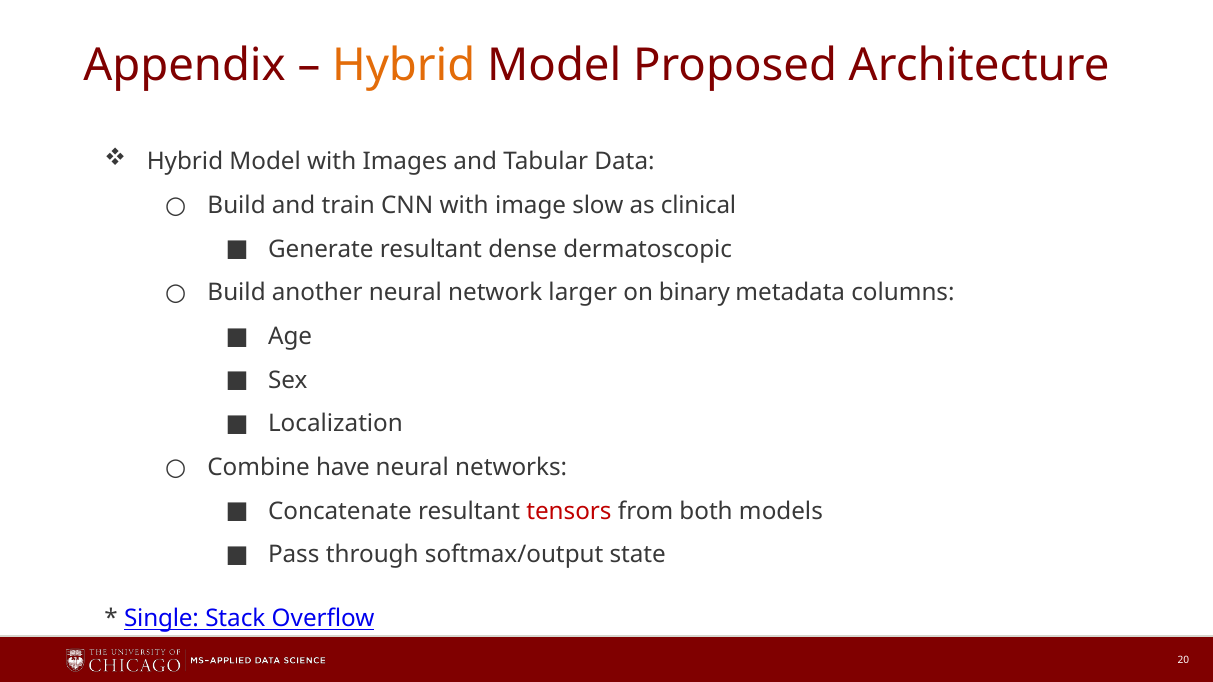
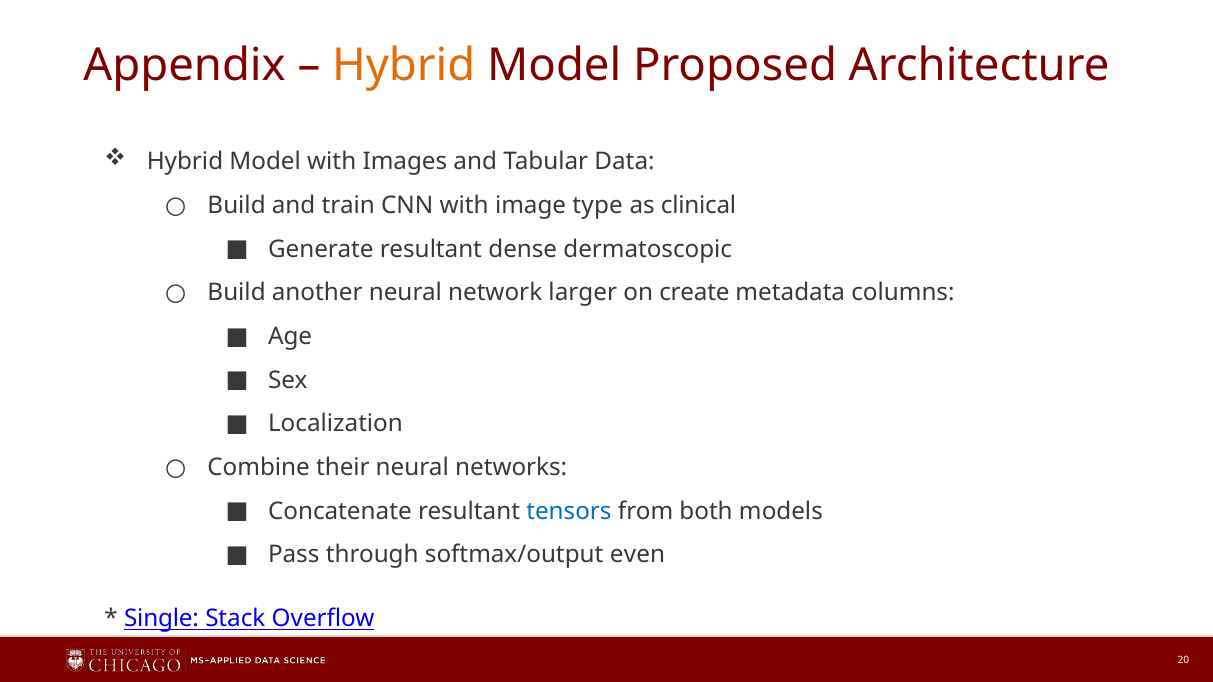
slow: slow -> type
binary: binary -> create
have: have -> their
tensors colour: red -> blue
state: state -> even
